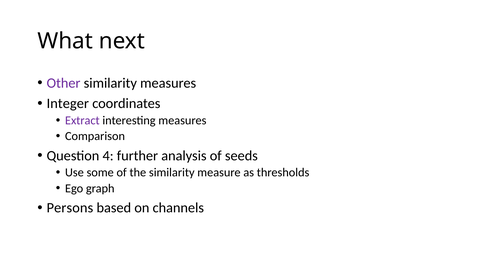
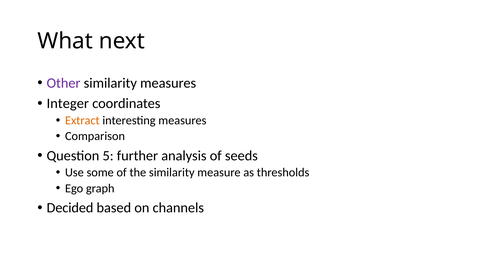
Extract colour: purple -> orange
4: 4 -> 5
Persons: Persons -> Decided
